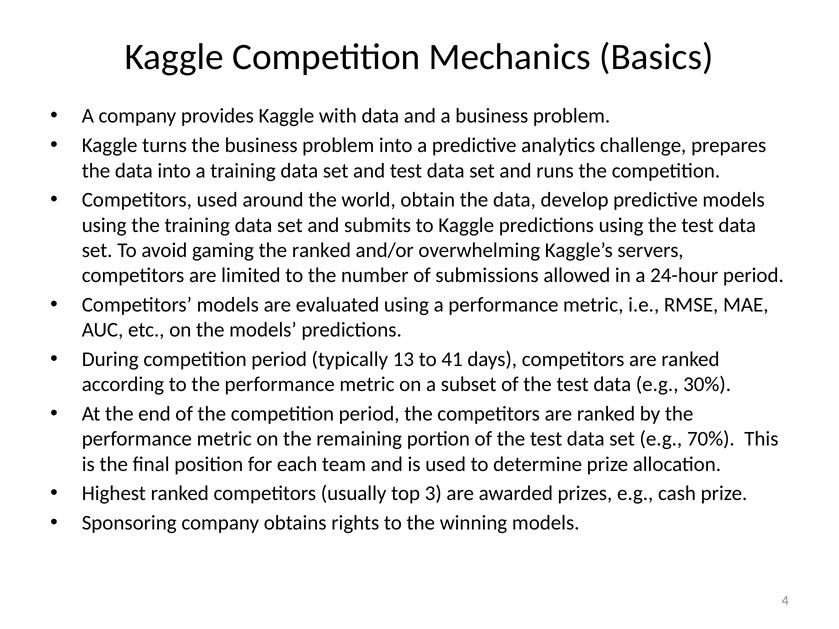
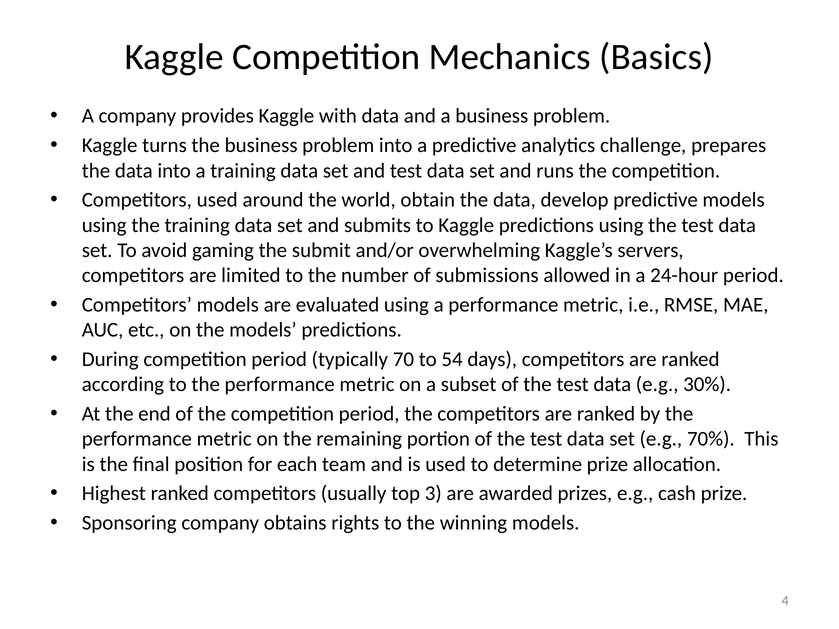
the ranked: ranked -> submit
13: 13 -> 70
41: 41 -> 54
